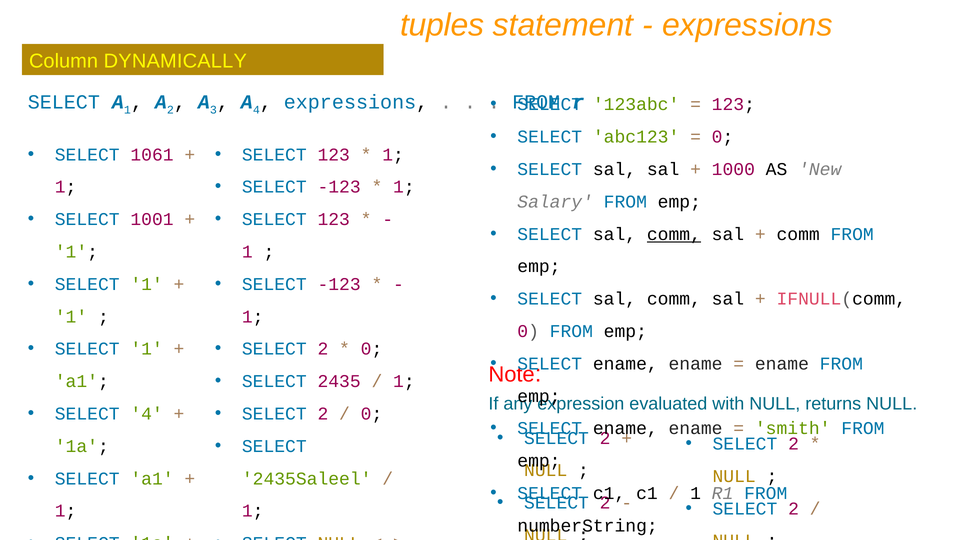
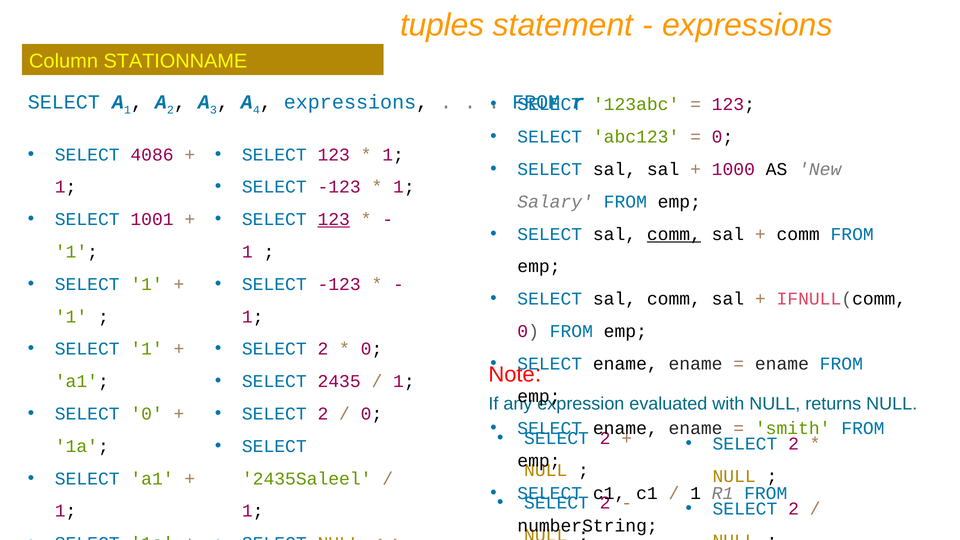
DYNAMICALLY: DYNAMICALLY -> STATIONNAME
1061: 1061 -> 4086
123 at (334, 219) underline: none -> present
SELECT 4: 4 -> 0
